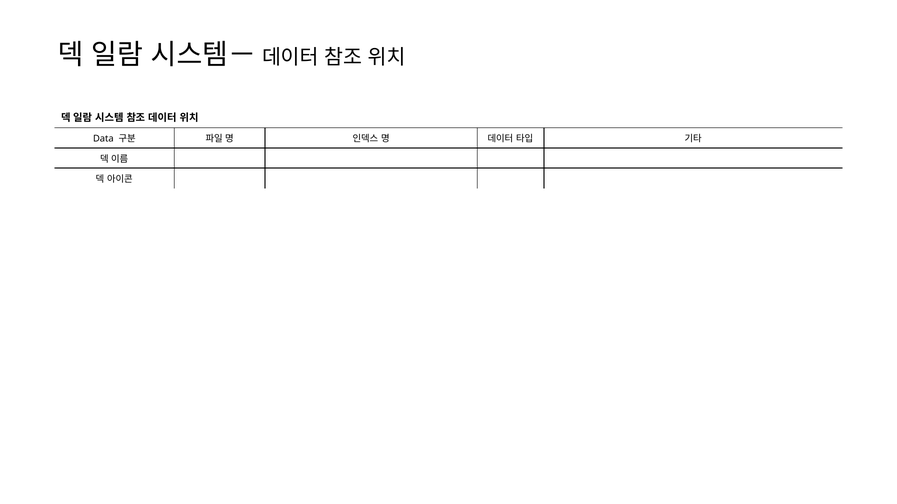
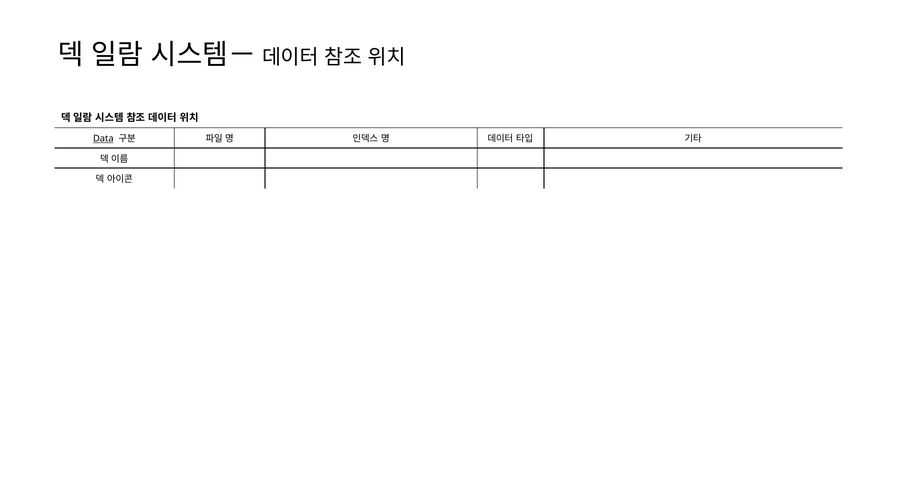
Data underline: none -> present
